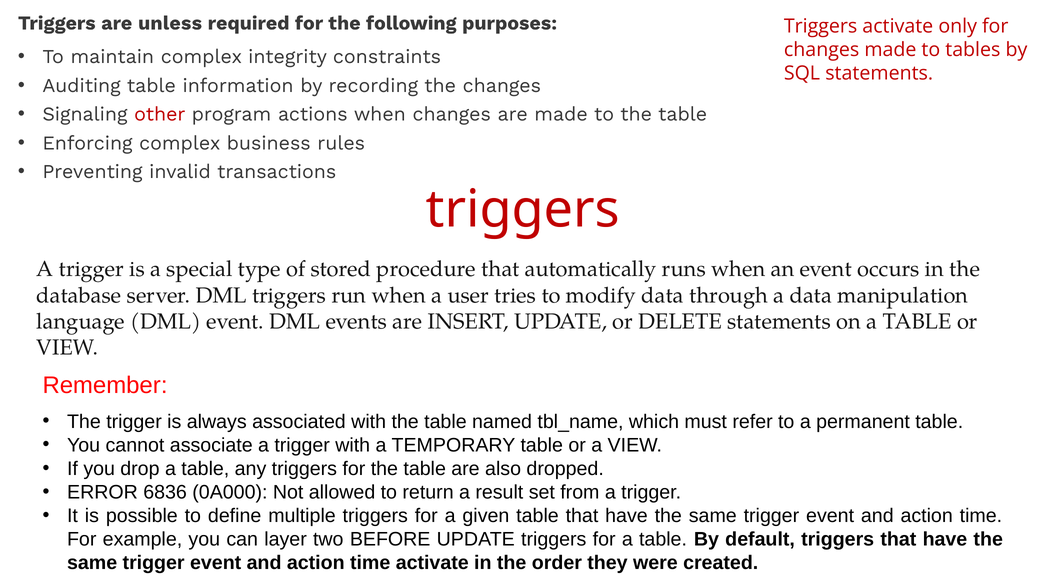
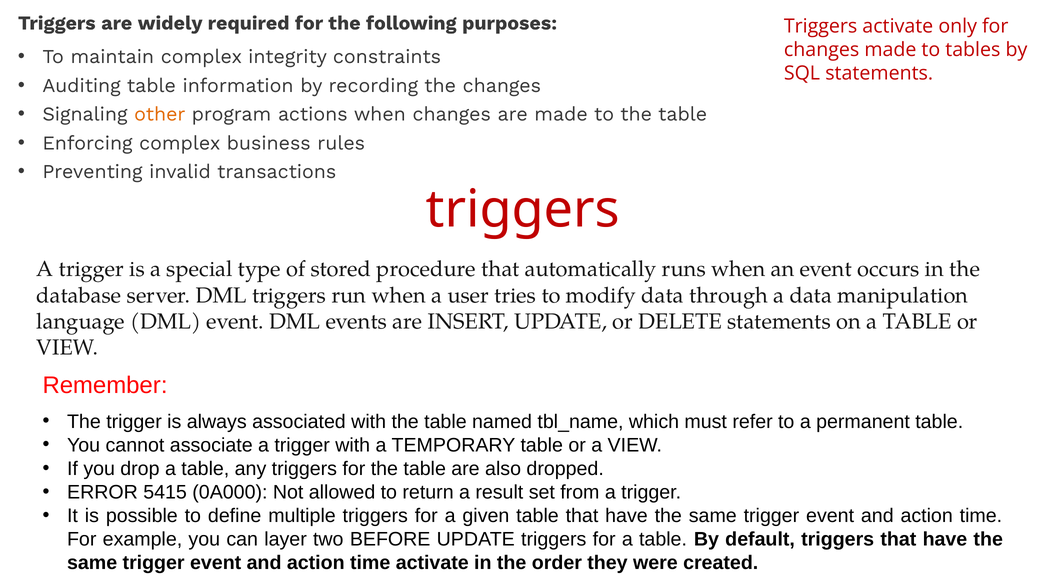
unless: unless -> widely
other colour: red -> orange
6836: 6836 -> 5415
